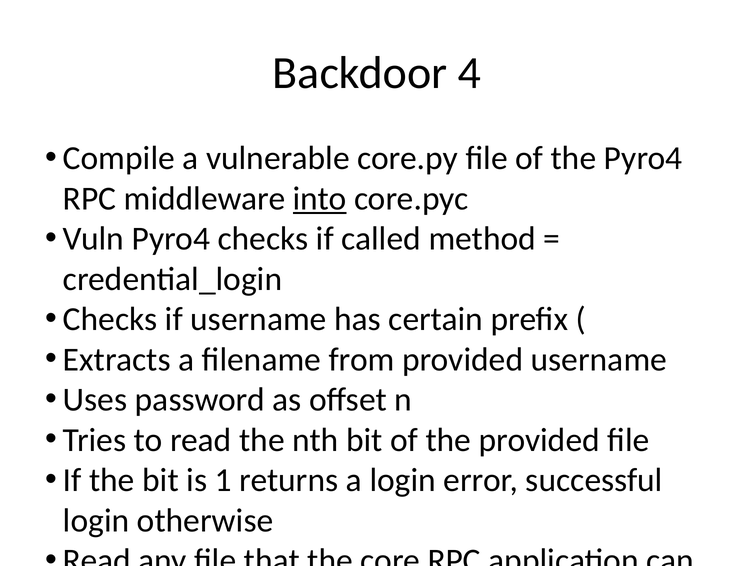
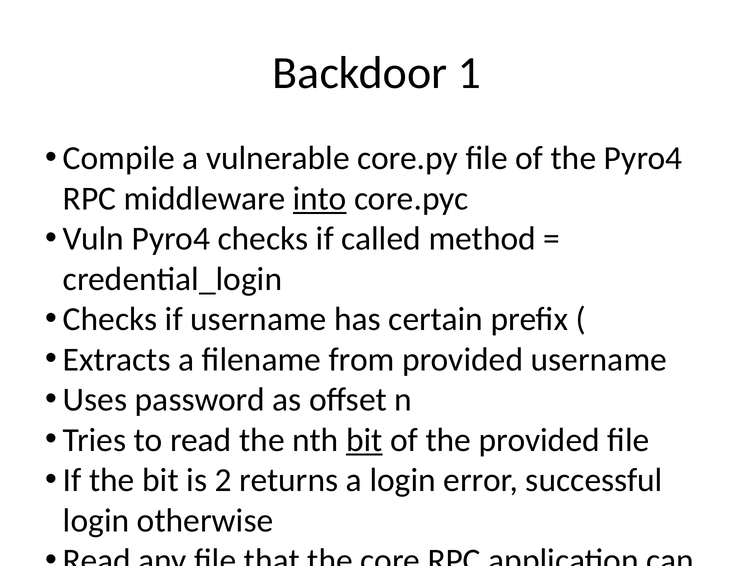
4: 4 -> 1
bit at (364, 440) underline: none -> present
1: 1 -> 2
